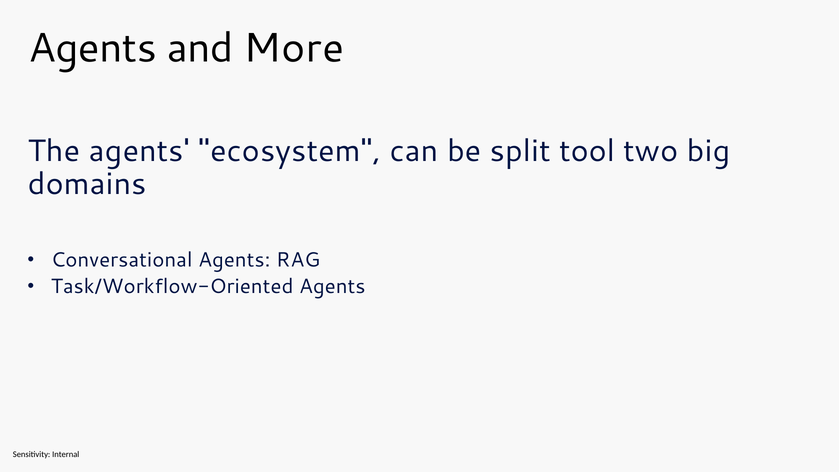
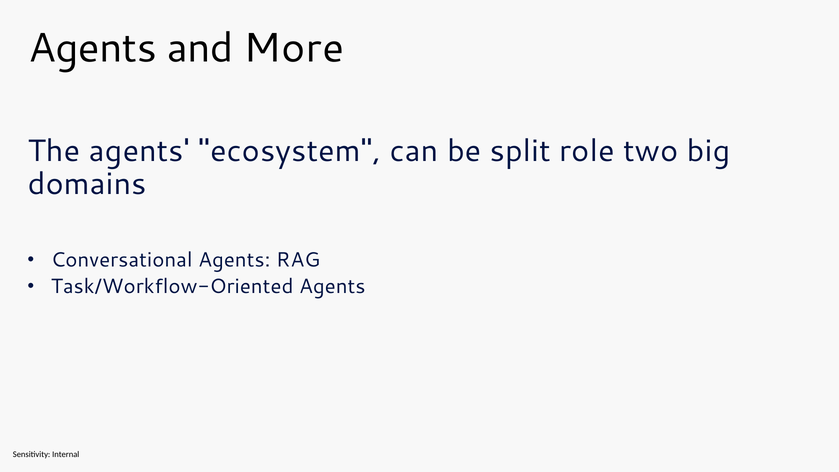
tool: tool -> role
